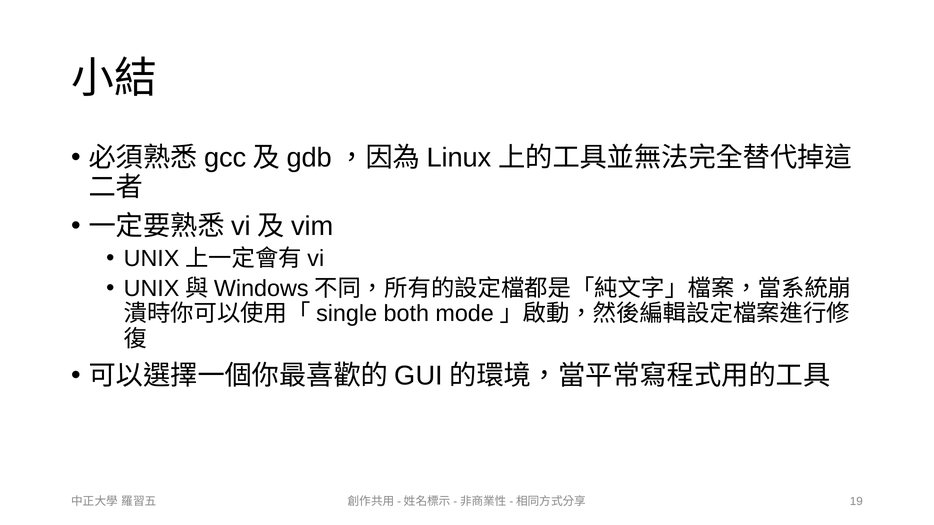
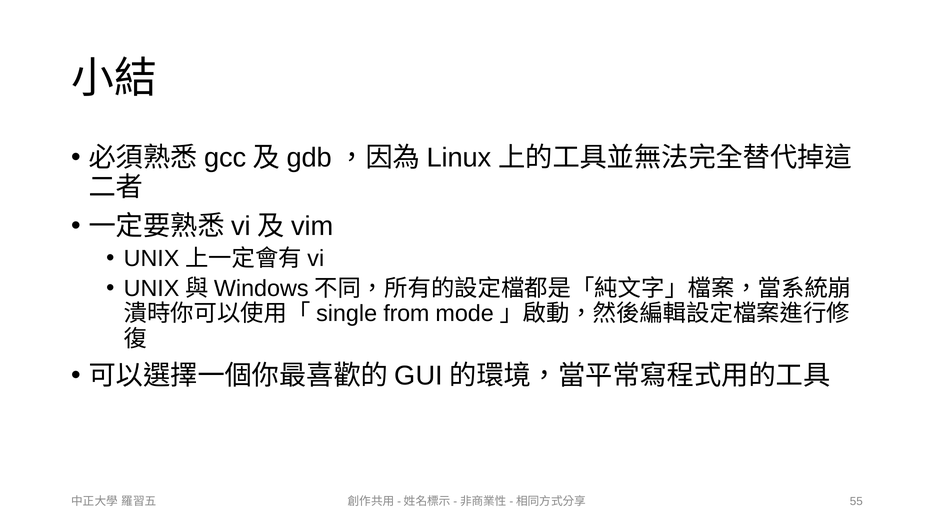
both: both -> from
19: 19 -> 55
